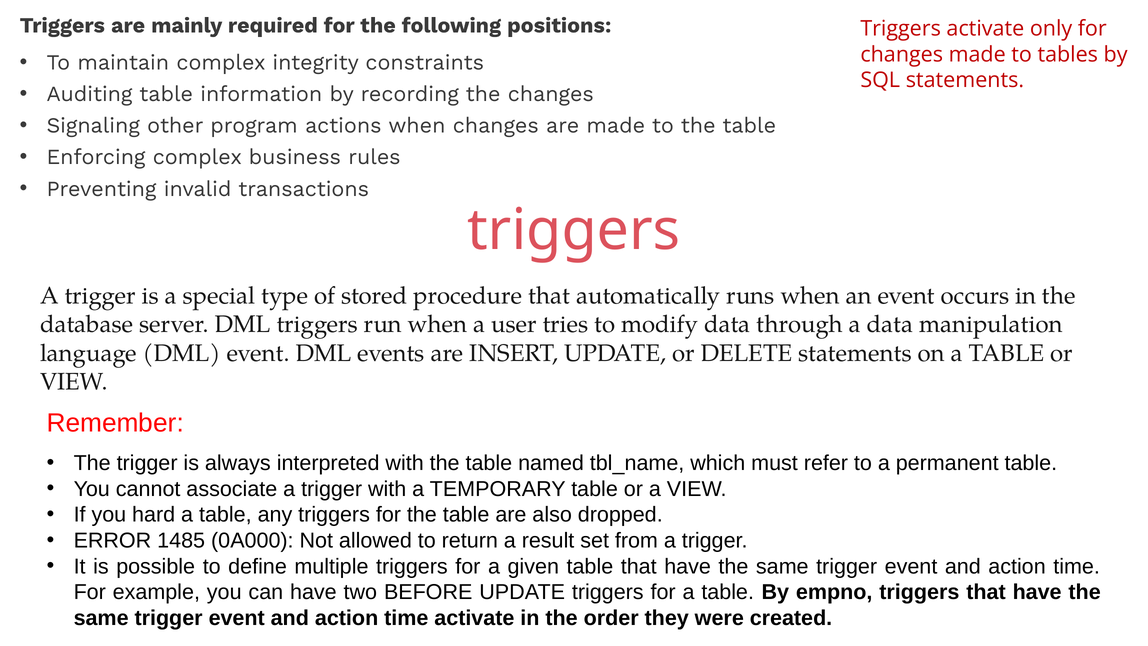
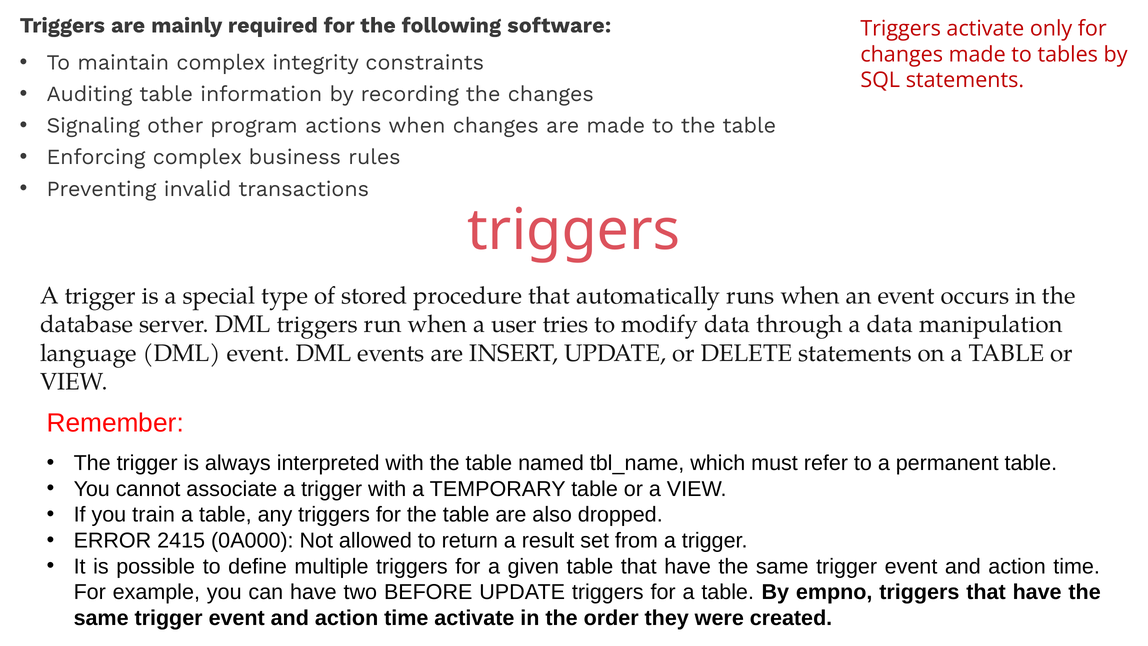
positions: positions -> software
hard: hard -> train
1485: 1485 -> 2415
